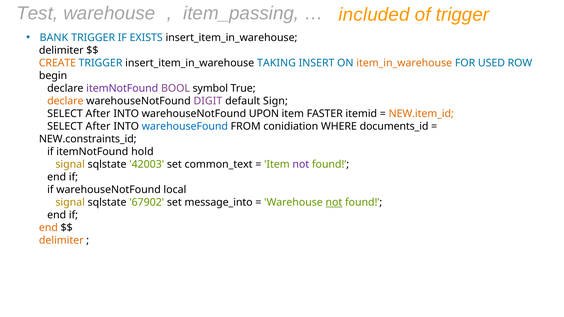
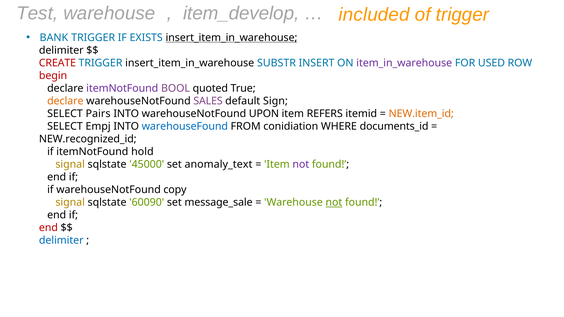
item_passing: item_passing -> item_develop
insert_item_in_warehouse at (231, 38) underline: none -> present
CREATE colour: orange -> red
TAKING: TAKING -> SUBSTR
item_in_warehouse colour: orange -> purple
begin colour: black -> red
symbol: symbol -> quoted
DIGIT: DIGIT -> SALES
After at (98, 114): After -> Pairs
FASTER: FASTER -> REFERS
After at (98, 126): After -> Empj
NEW.constraints_id: NEW.constraints_id -> NEW.recognized_id
42003: 42003 -> 45000
common_text: common_text -> anomaly_text
local: local -> copy
67902: 67902 -> 60090
message_into: message_into -> message_sale
end at (48, 228) colour: orange -> red
delimiter at (61, 241) colour: orange -> blue
